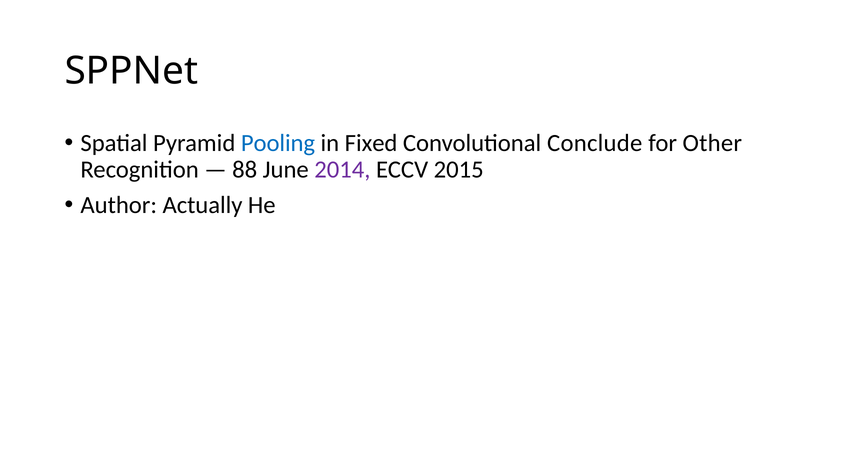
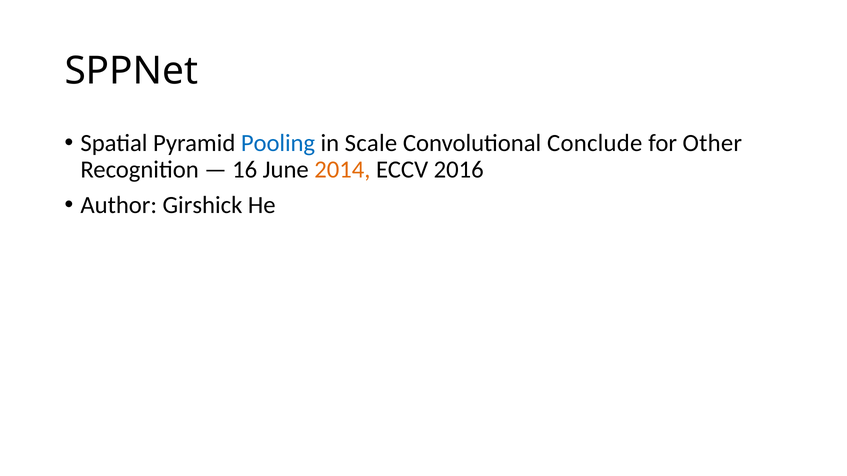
Fixed: Fixed -> Scale
88: 88 -> 16
2014 colour: purple -> orange
2015: 2015 -> 2016
Actually: Actually -> Girshick
